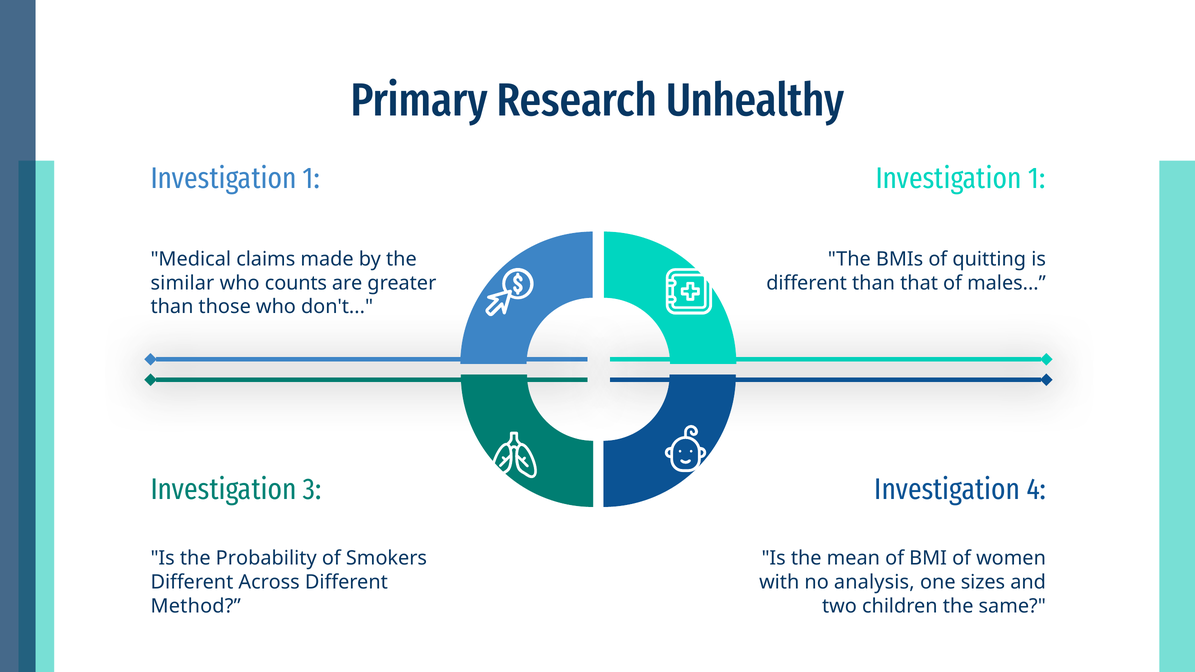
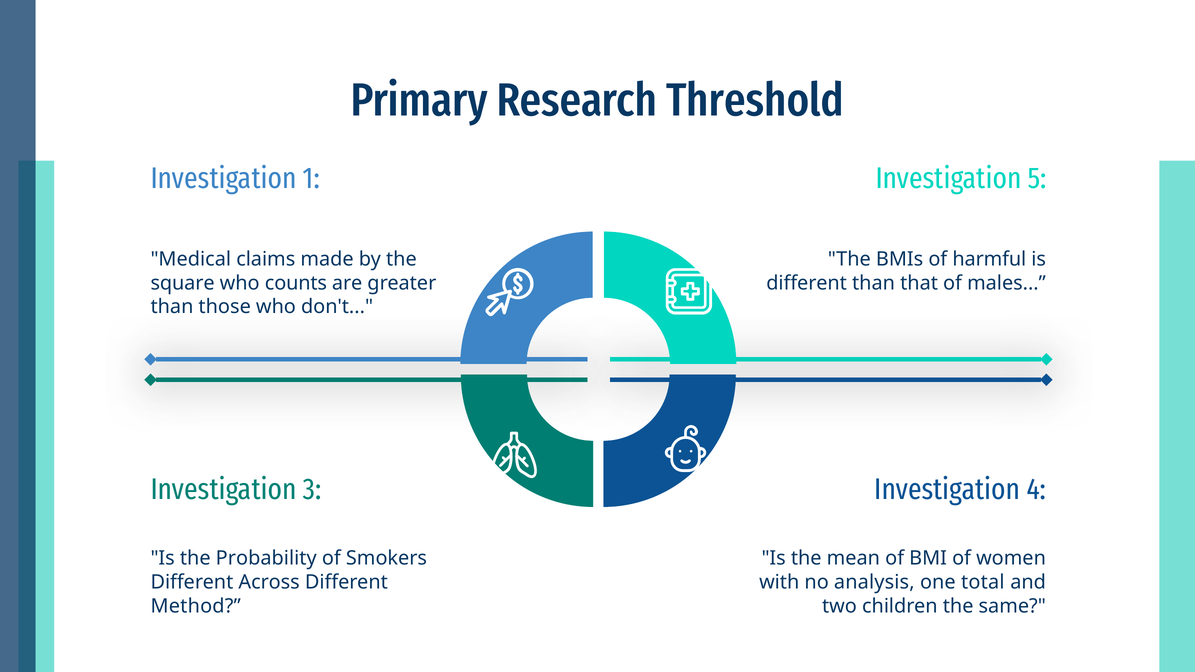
Unhealthy: Unhealthy -> Threshold
1 at (1037, 179): 1 -> 5
quitting: quitting -> harmful
similar: similar -> square
sizes: sizes -> total
